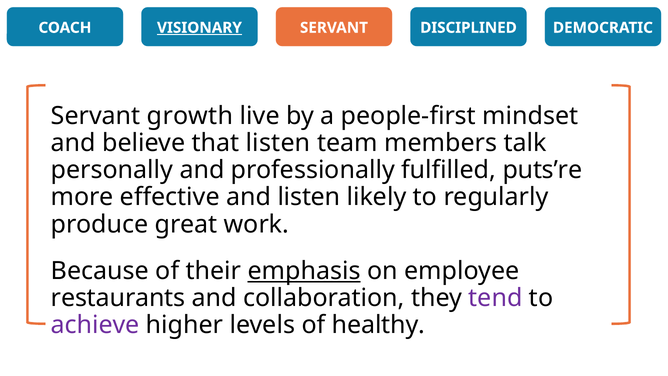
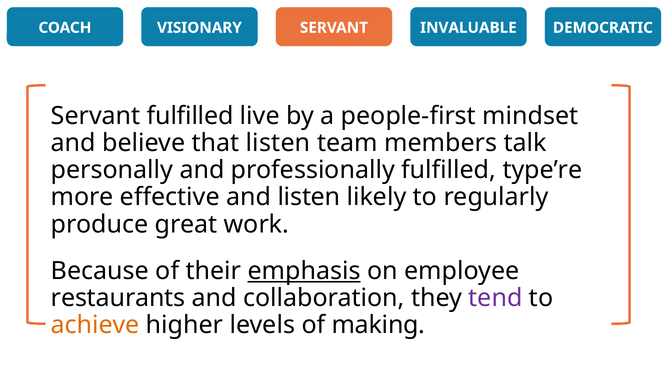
VISIONARY underline: present -> none
DISCIPLINED: DISCIPLINED -> INVALUABLE
Servant growth: growth -> fulfilled
puts’re: puts’re -> type’re
achieve colour: purple -> orange
healthy: healthy -> making
